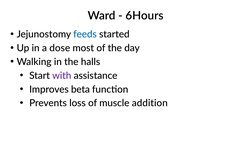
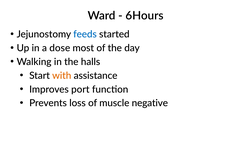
with colour: purple -> orange
beta: beta -> port
addition: addition -> negative
